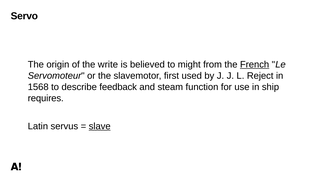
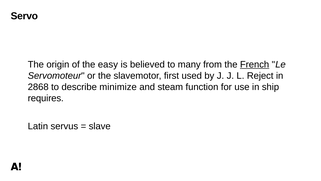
write: write -> easy
might: might -> many
1568: 1568 -> 2868
feedback: feedback -> minimize
slave underline: present -> none
